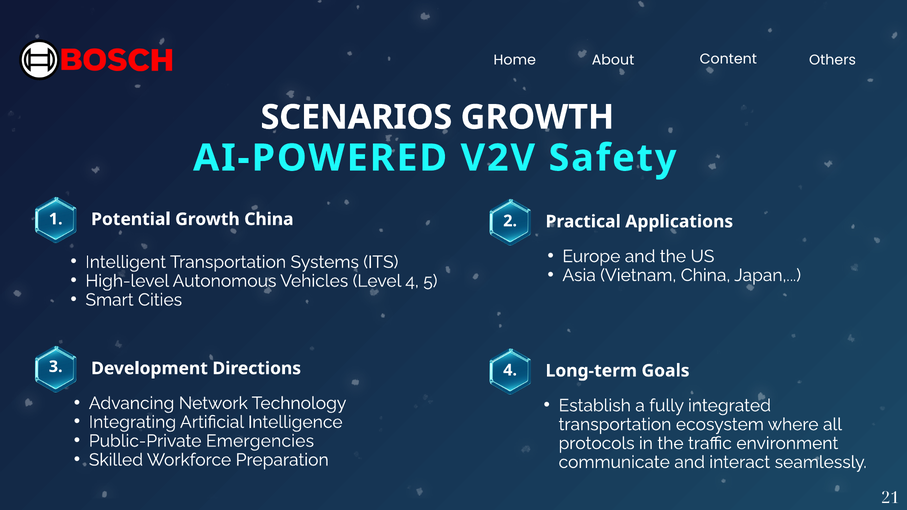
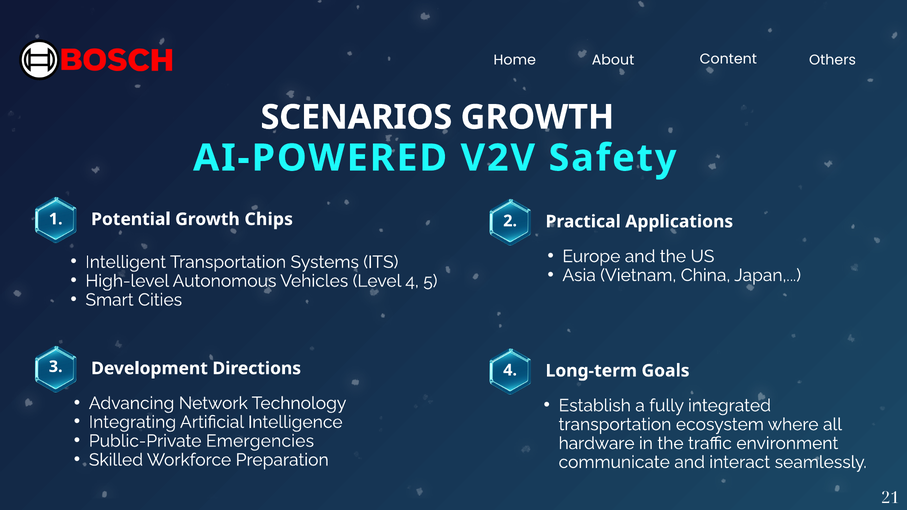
Growth China: China -> Chips
protocols: protocols -> hardware
